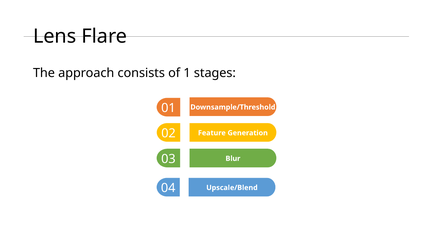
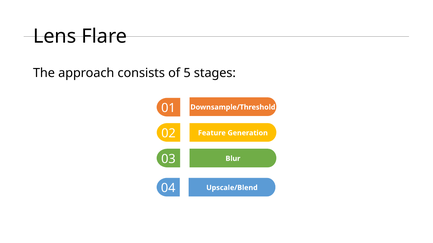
1: 1 -> 5
